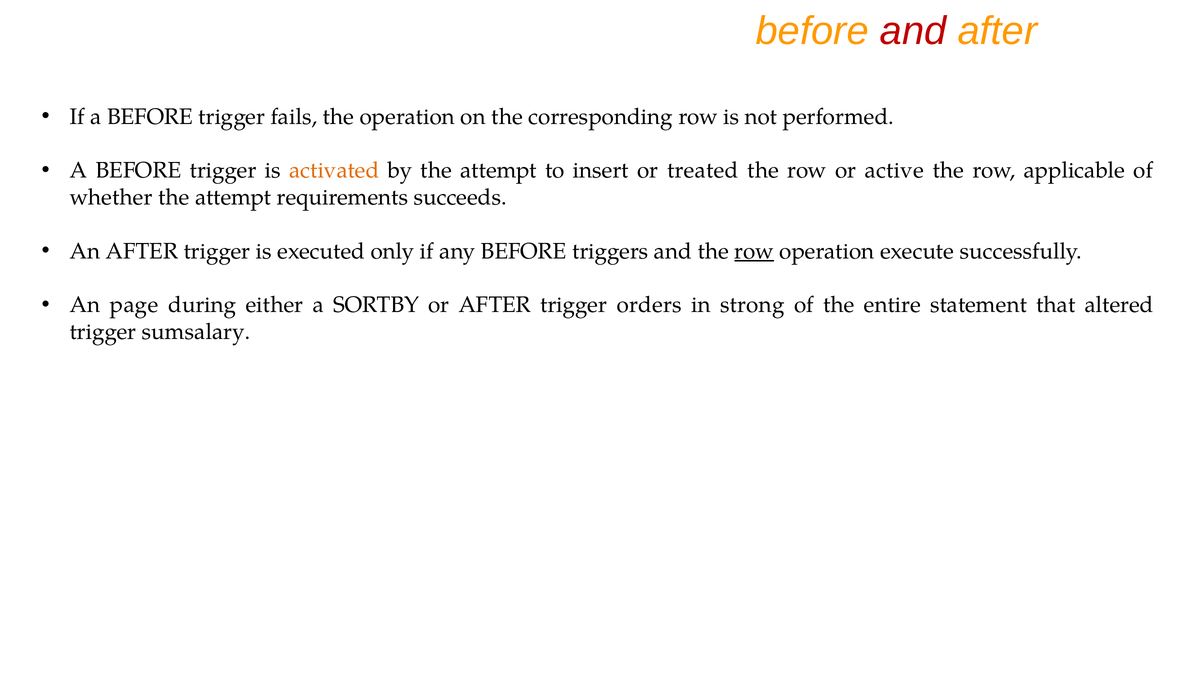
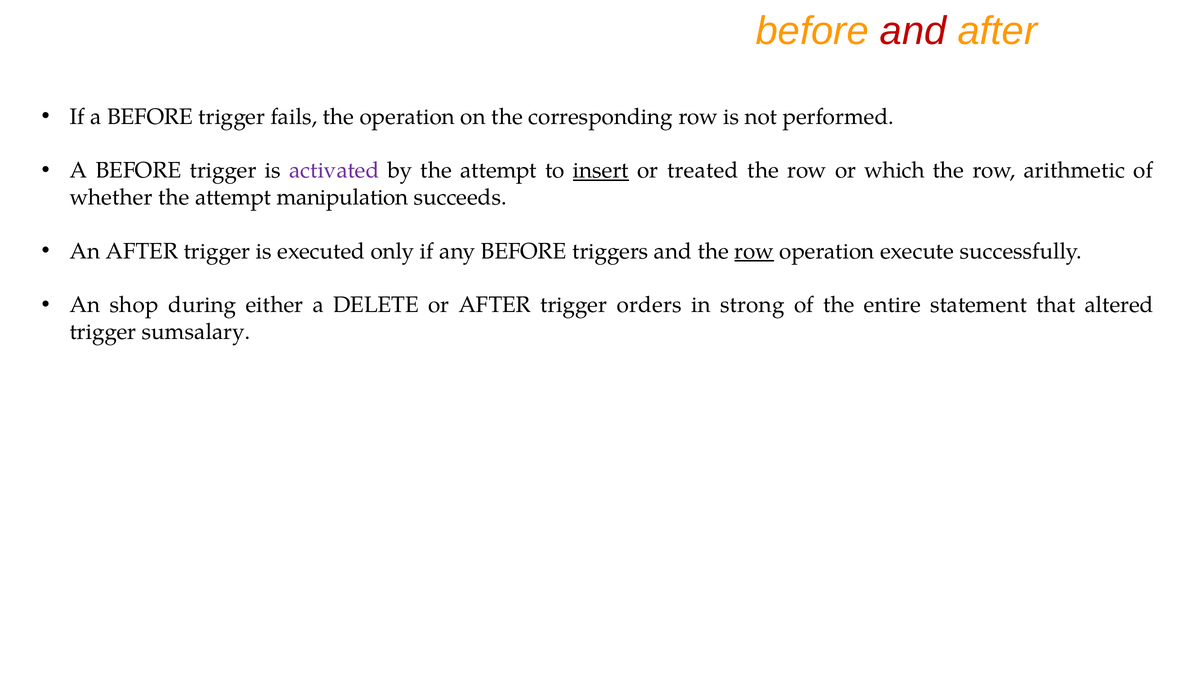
activated colour: orange -> purple
insert underline: none -> present
active: active -> which
applicable: applicable -> arithmetic
requirements: requirements -> manipulation
page: page -> shop
SORTBY: SORTBY -> DELETE
